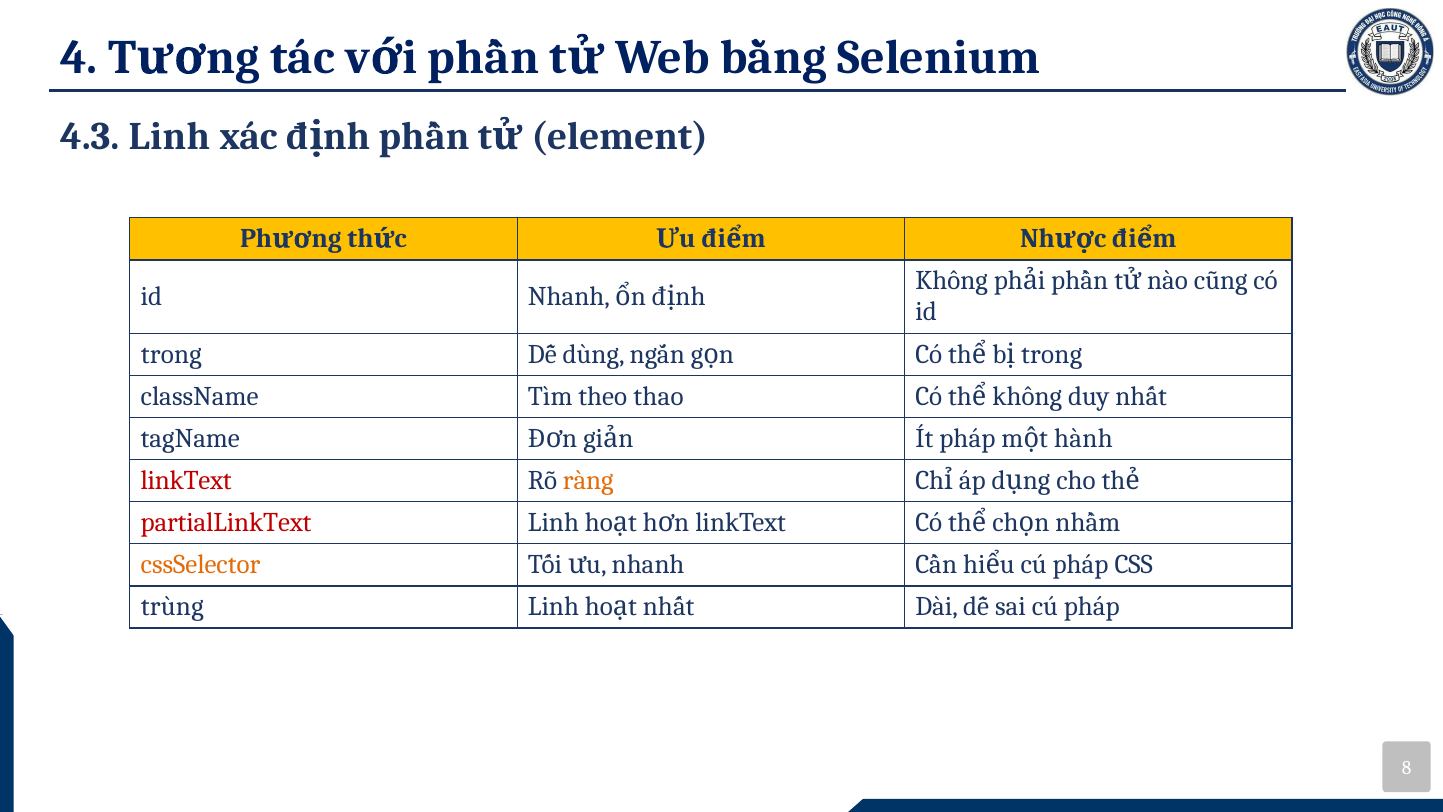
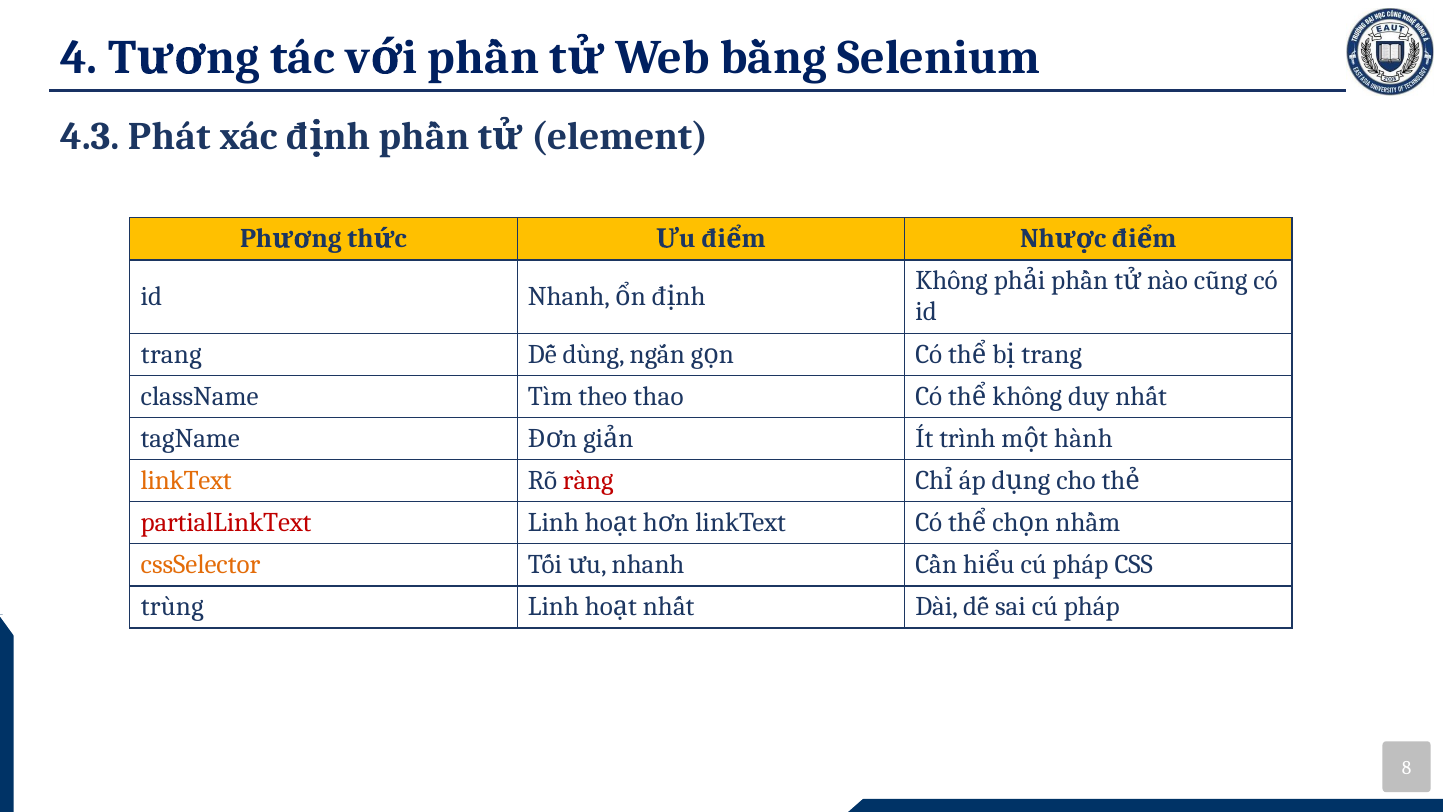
4.3 Linh: Linh -> Phát
trong at (171, 354): trong -> trang
trong at (1052, 354): trong -> trang
Ít pháp: pháp -> trình
linkText at (186, 480) colour: red -> orange
ràng colour: orange -> red
